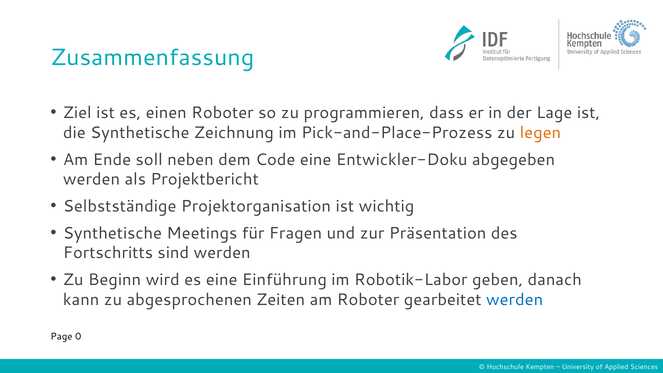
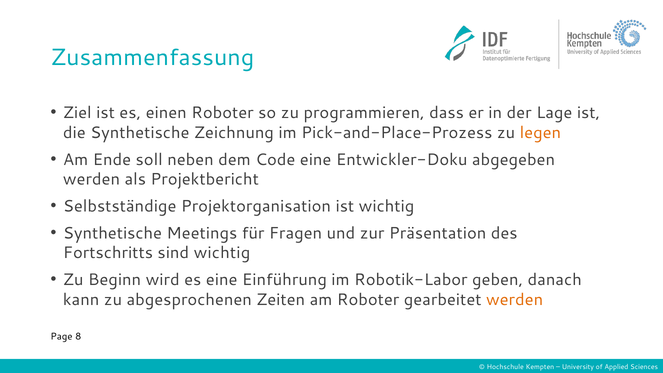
sind werden: werden -> wichtig
werden at (515, 300) colour: blue -> orange
0: 0 -> 8
